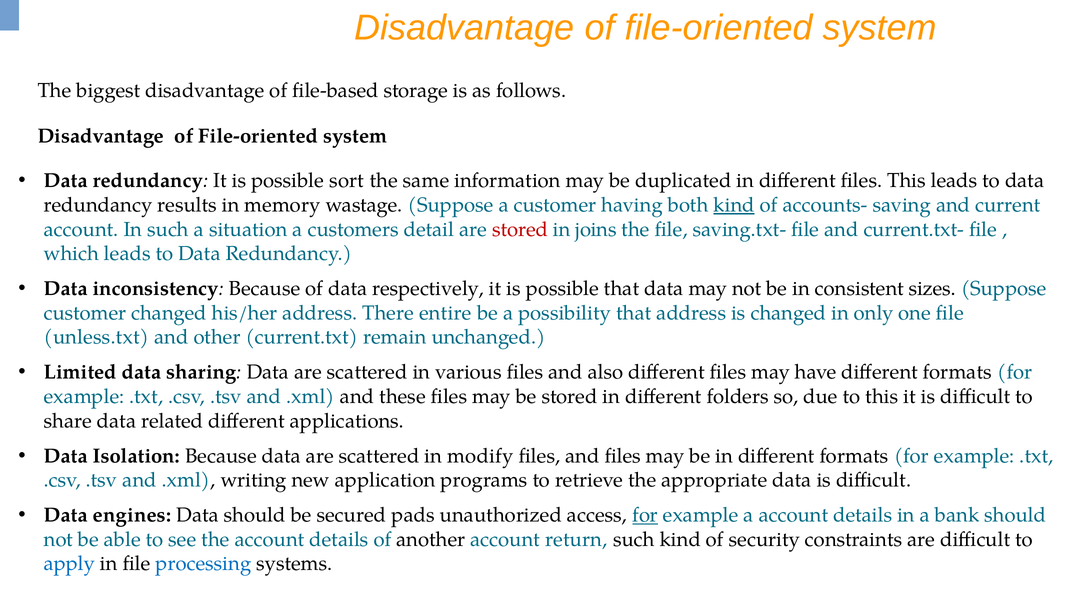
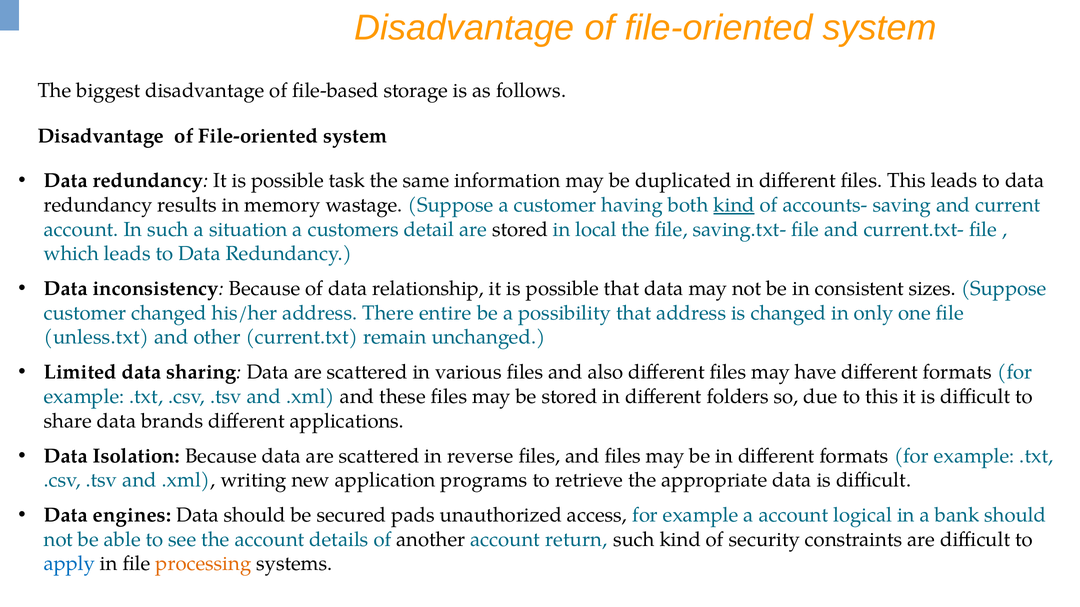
sort: sort -> task
stored at (520, 230) colour: red -> black
joins: joins -> local
respectively: respectively -> relationship
related: related -> brands
modify: modify -> reverse
for at (645, 516) underline: present -> none
a account details: details -> logical
processing colour: blue -> orange
